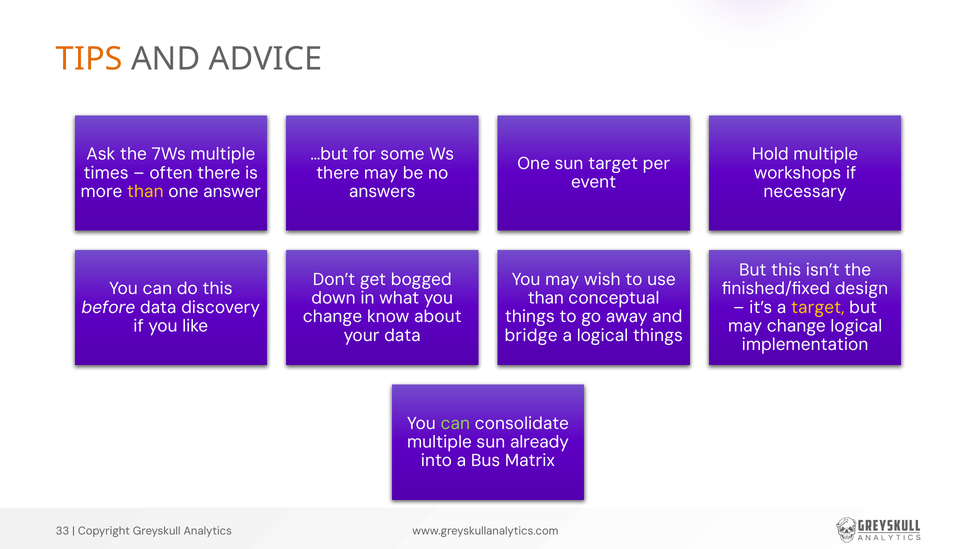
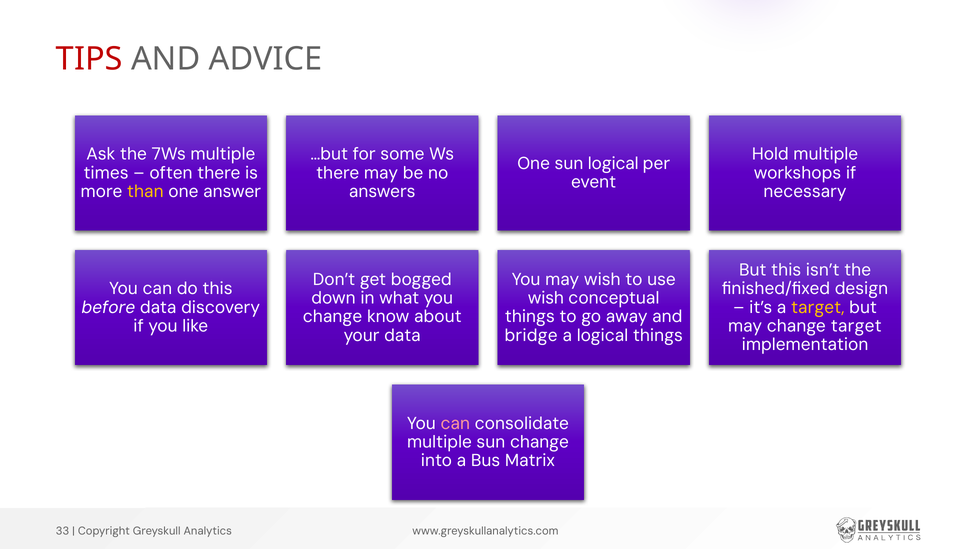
TIPS colour: orange -> red
sun target: target -> logical
than at (546, 298): than -> wish
change logical: logical -> target
can at (455, 423) colour: light green -> pink
sun already: already -> change
